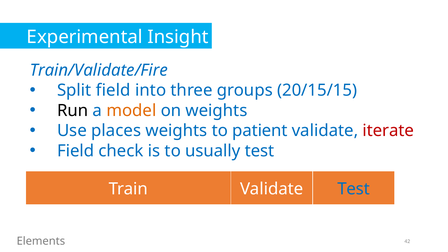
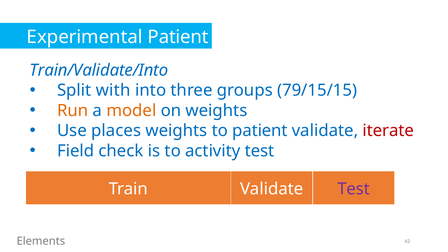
Experimental Insight: Insight -> Patient
Train/Validate/Fire: Train/Validate/Fire -> Train/Validate/Into
Split field: field -> with
20/15/15: 20/15/15 -> 79/15/15
Run colour: black -> orange
usually: usually -> activity
Test at (354, 189) colour: blue -> purple
